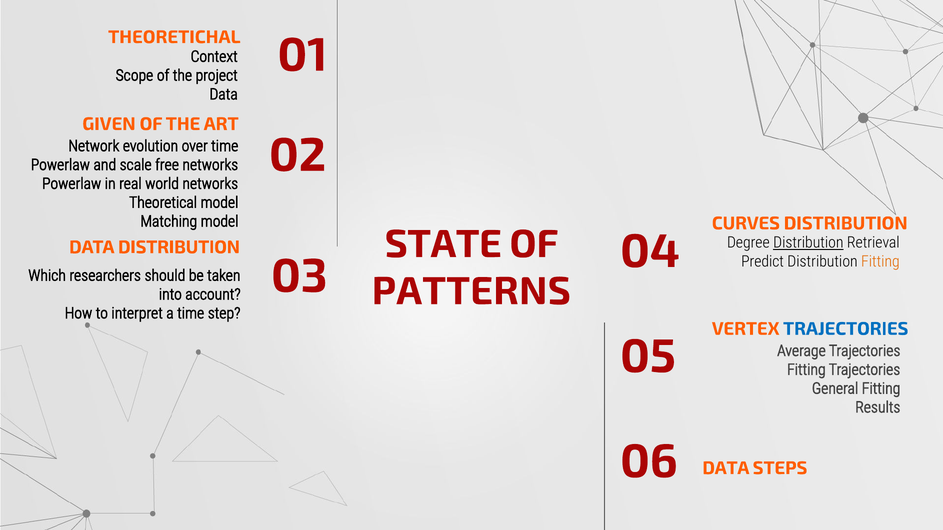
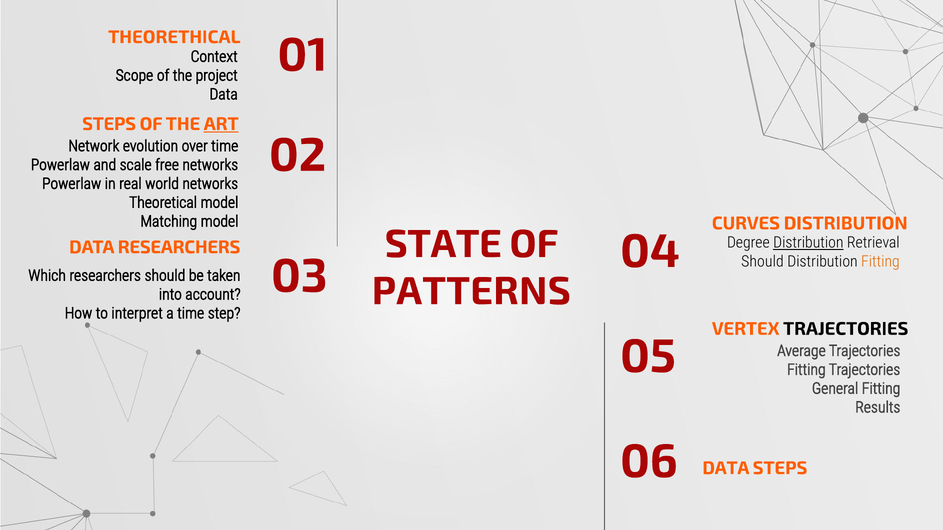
THEORETICHAL: THEORETICHAL -> THEORETHICAL
GIVEN at (109, 124): GIVEN -> STEPS
ART underline: none -> present
DATA DISTRIBUTION: DISTRIBUTION -> RESEARCHERS
Predict at (763, 262): Predict -> Should
TRAJECTORIES at (846, 329) colour: blue -> black
